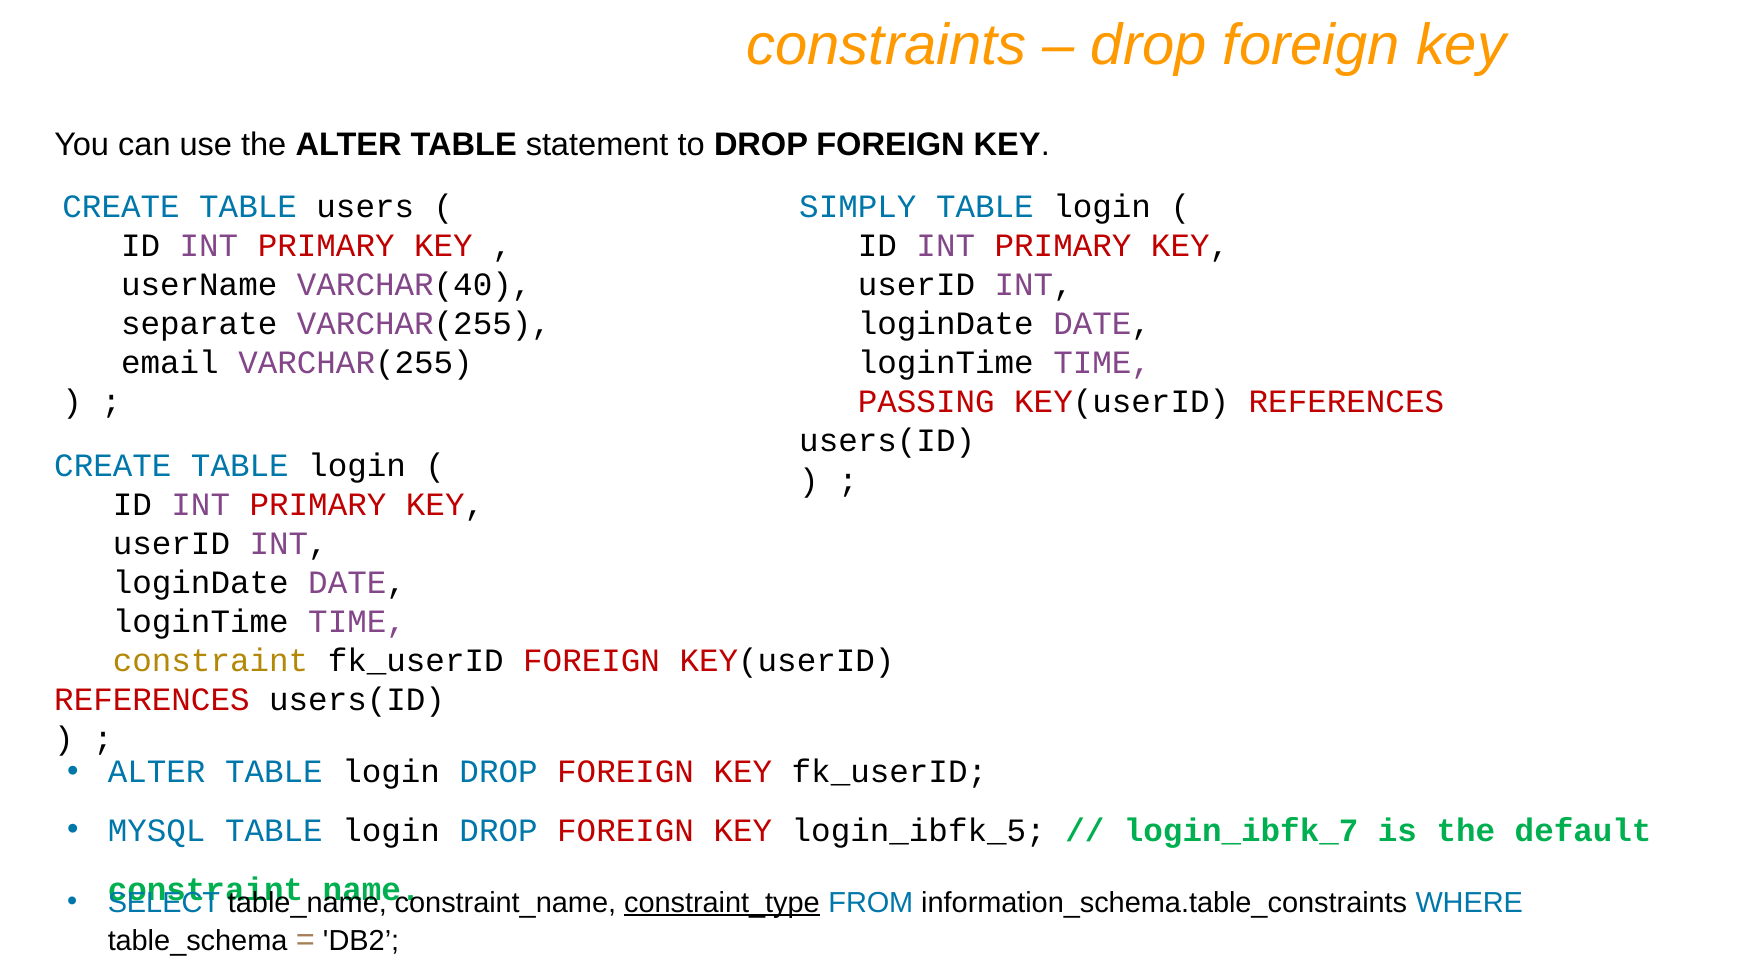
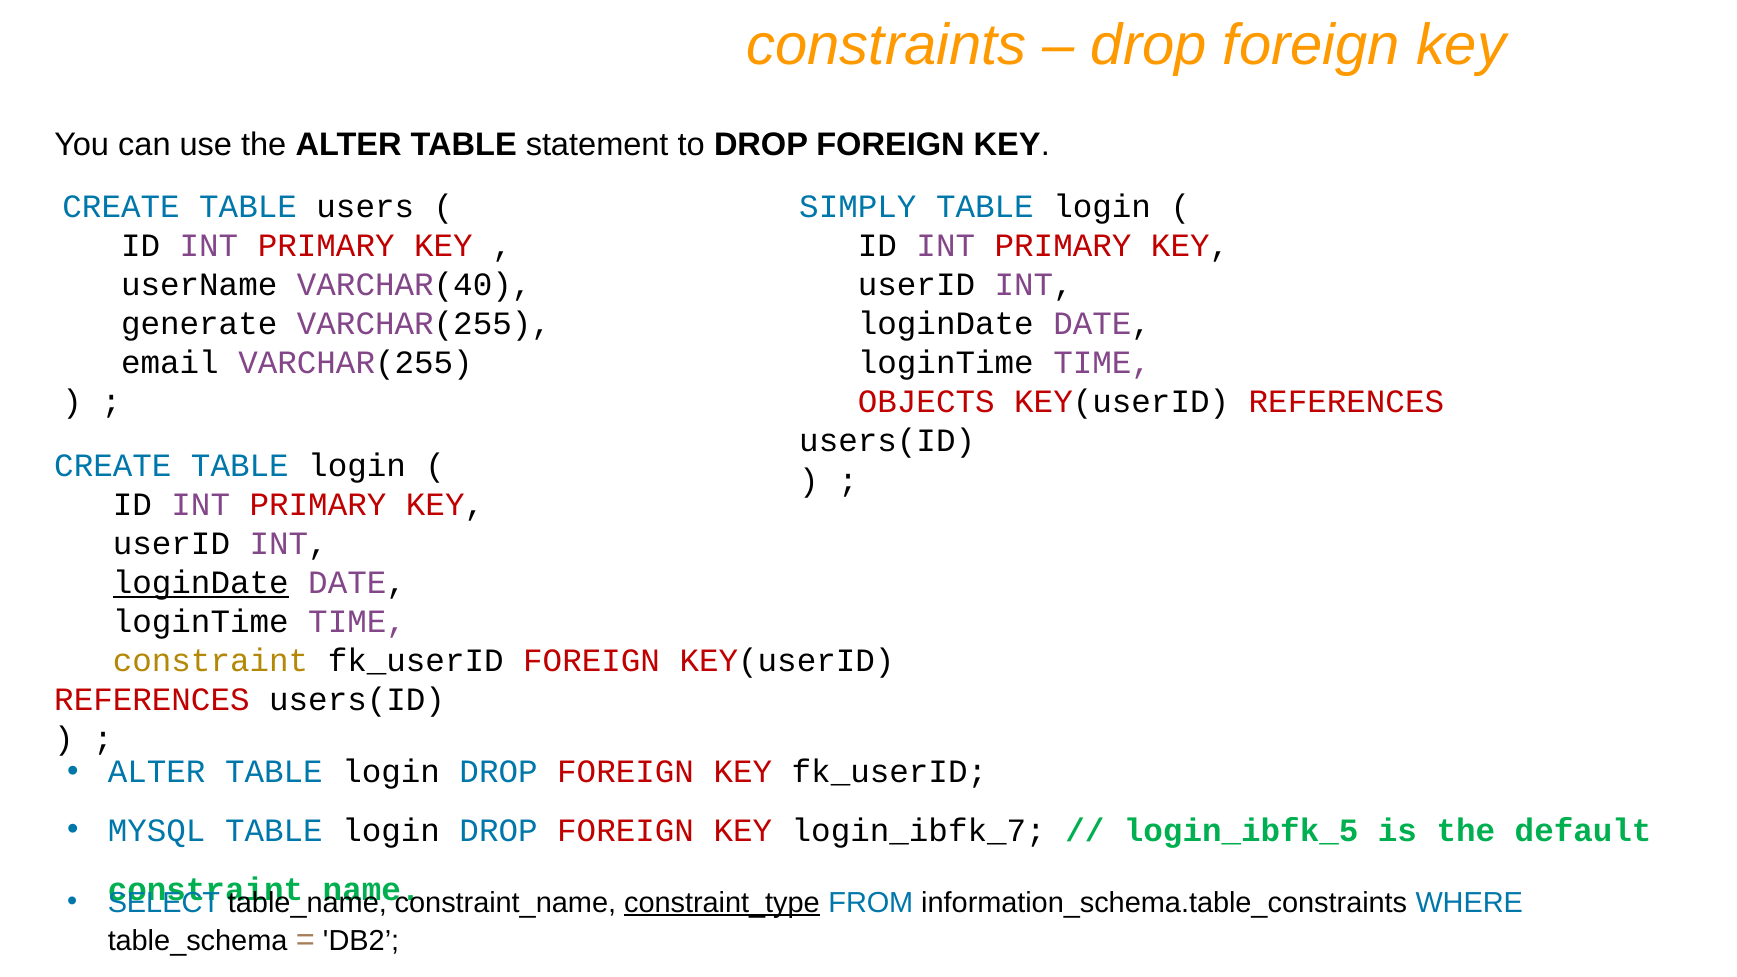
separate: separate -> generate
PASSING: PASSING -> OBJECTS
loginDate at (201, 583) underline: none -> present
login_ibfk_5: login_ibfk_5 -> login_ibfk_7
login_ibfk_7: login_ibfk_7 -> login_ibfk_5
